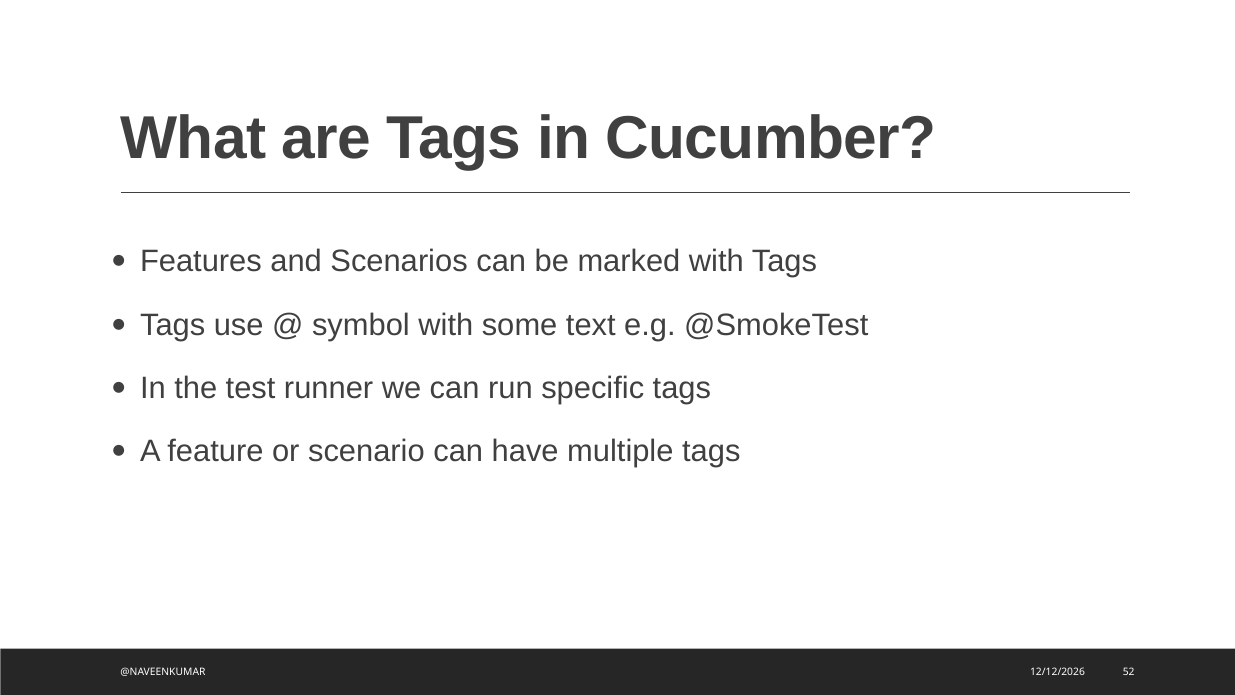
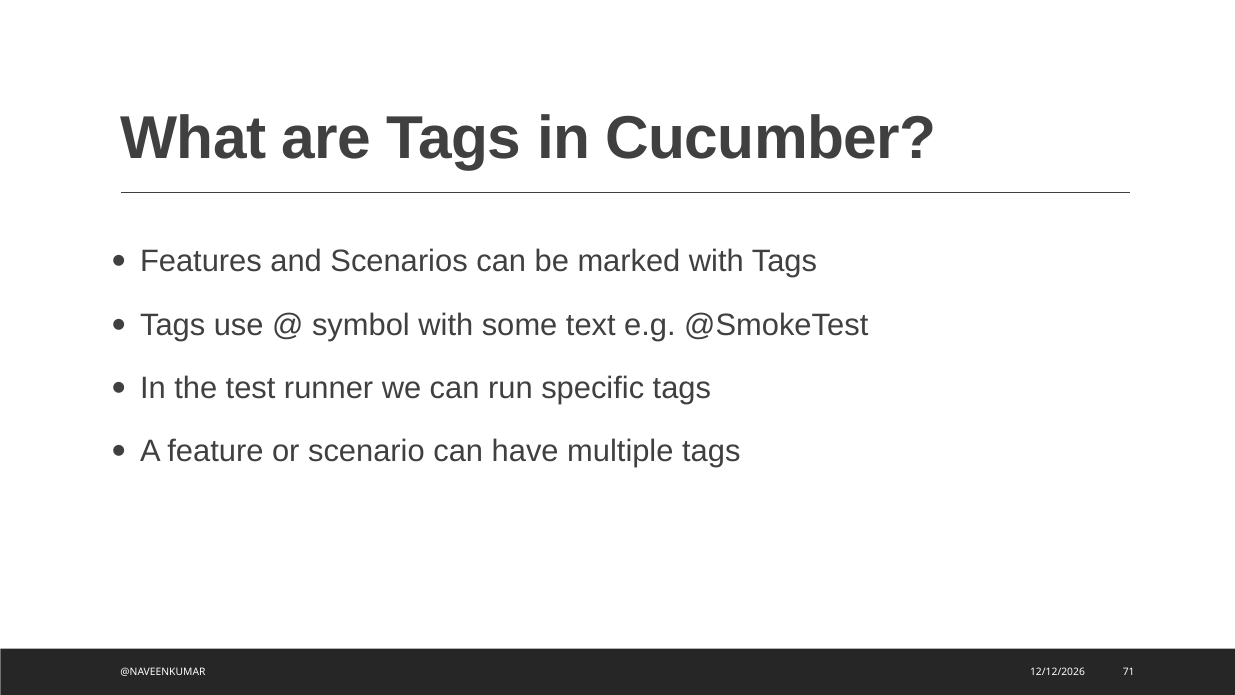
52: 52 -> 71
